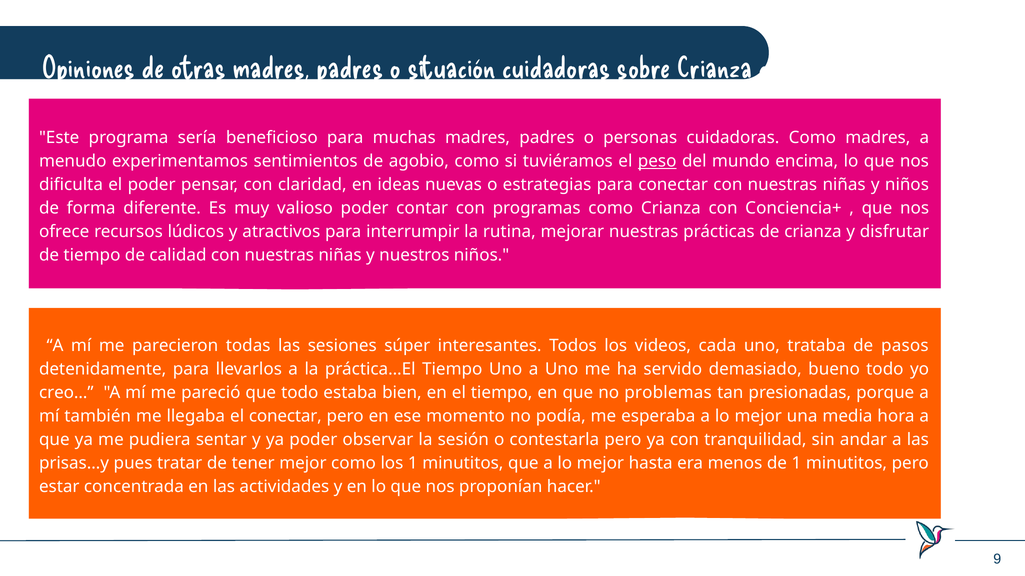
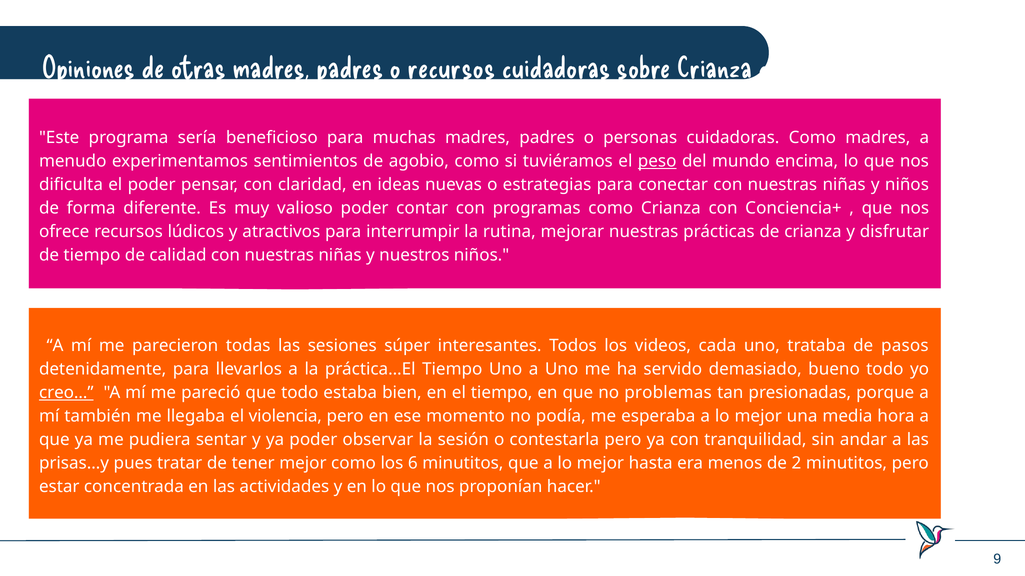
o situación: situación -> recursos
creo… underline: none -> present
el conectar: conectar -> violencia
los 1: 1 -> 6
de 1: 1 -> 2
